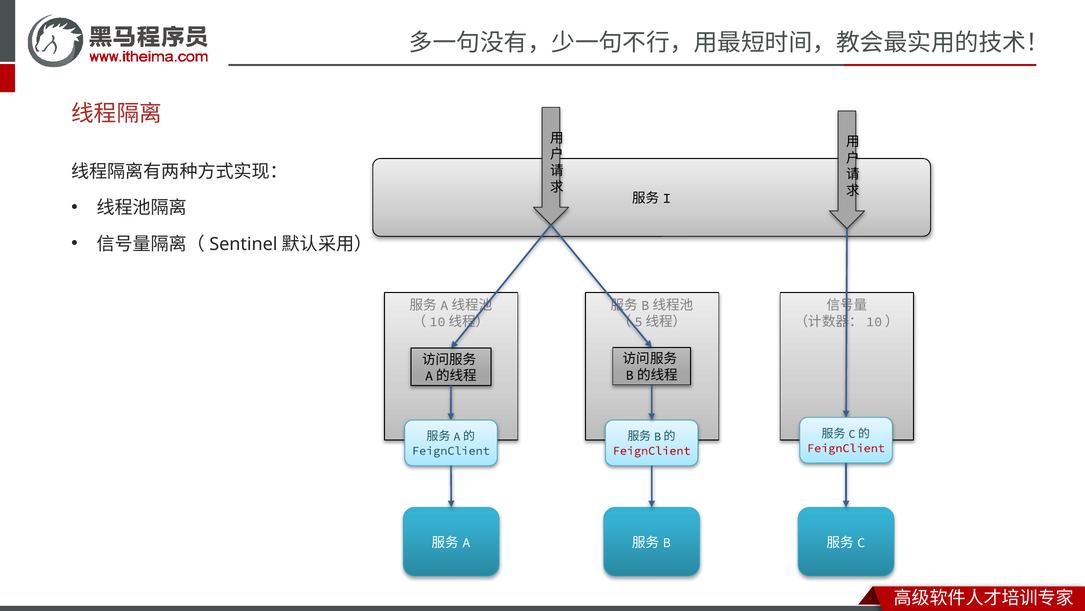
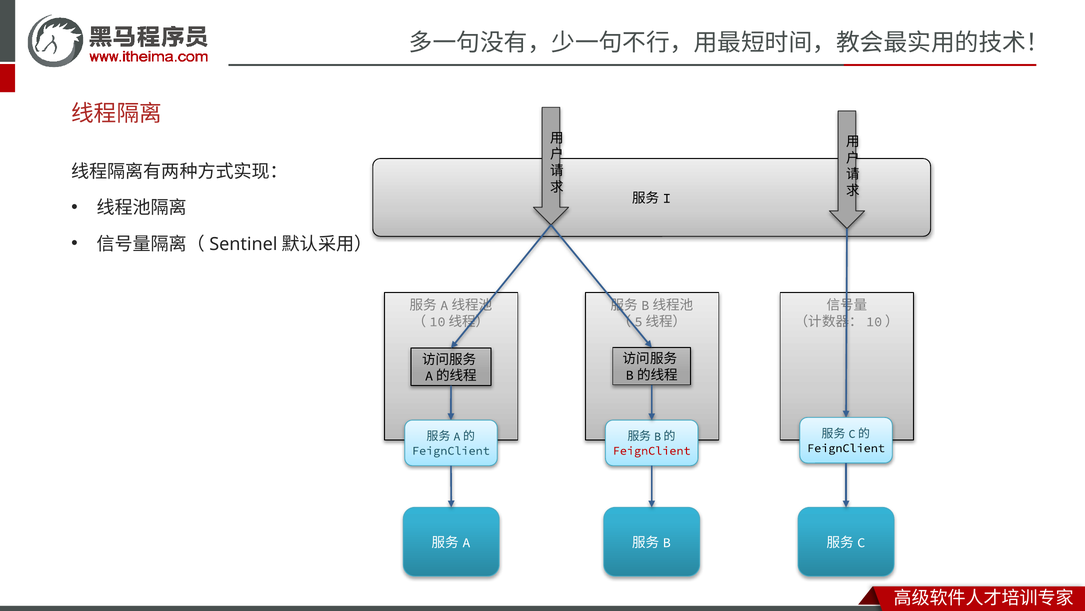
FeignClient at (846, 448) colour: red -> black
